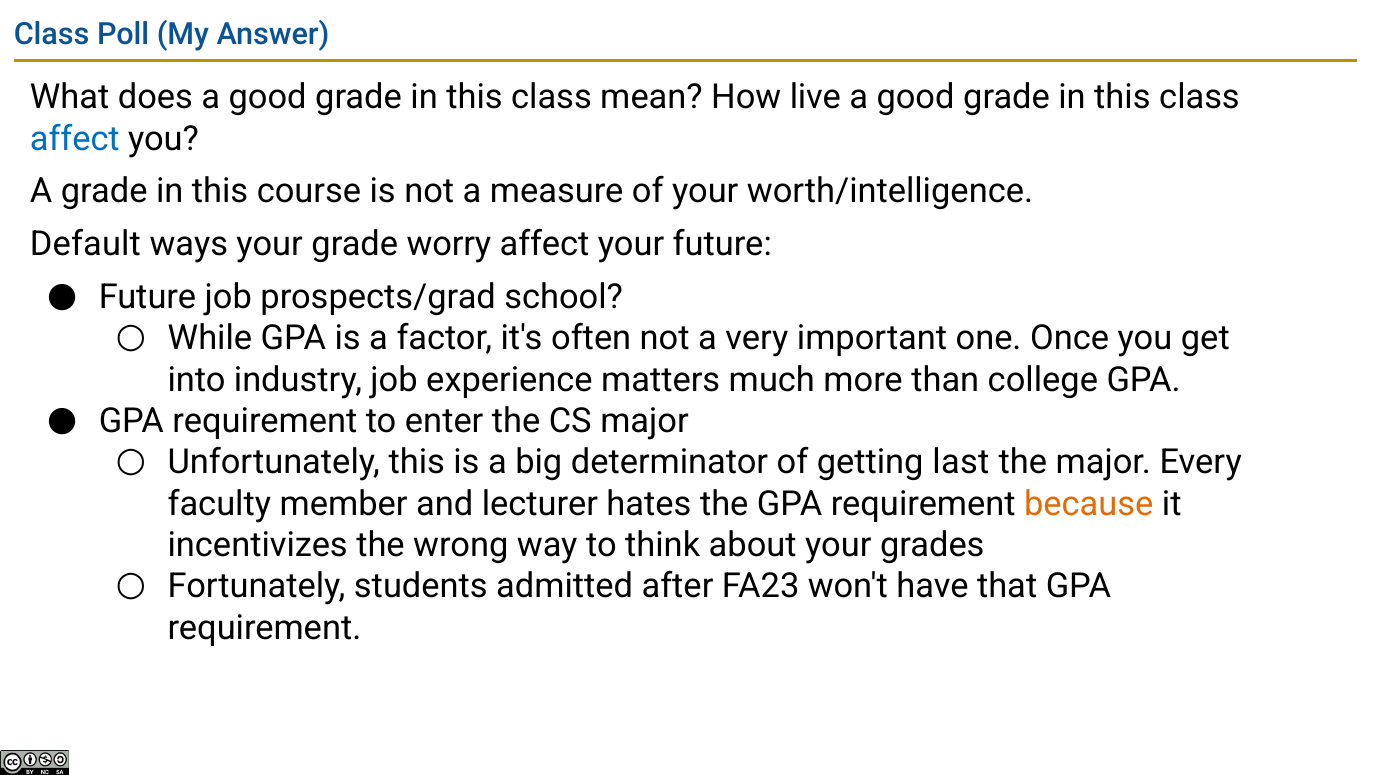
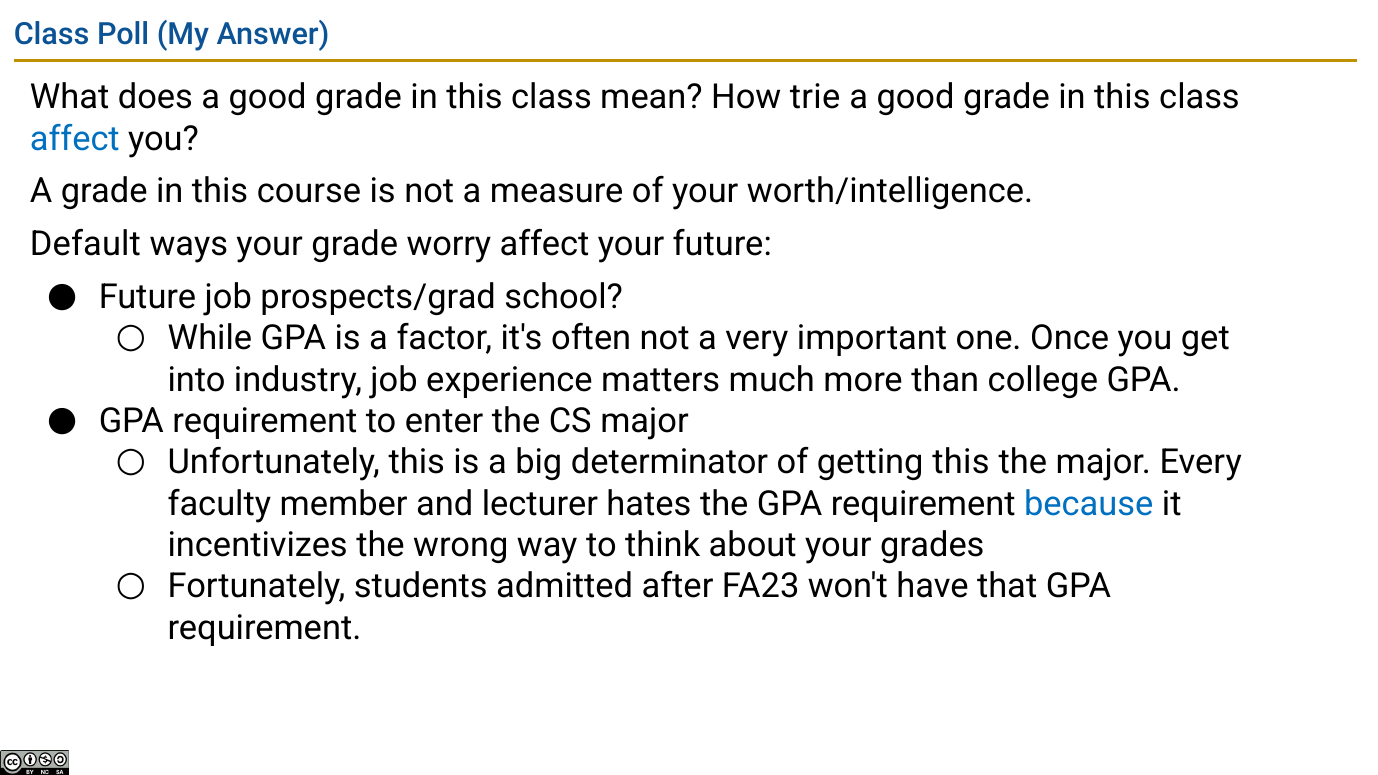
live: live -> trie
getting last: last -> this
because colour: orange -> blue
